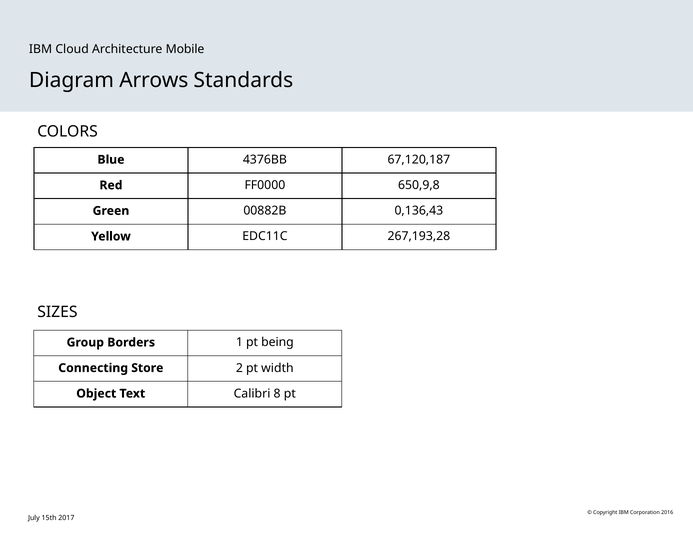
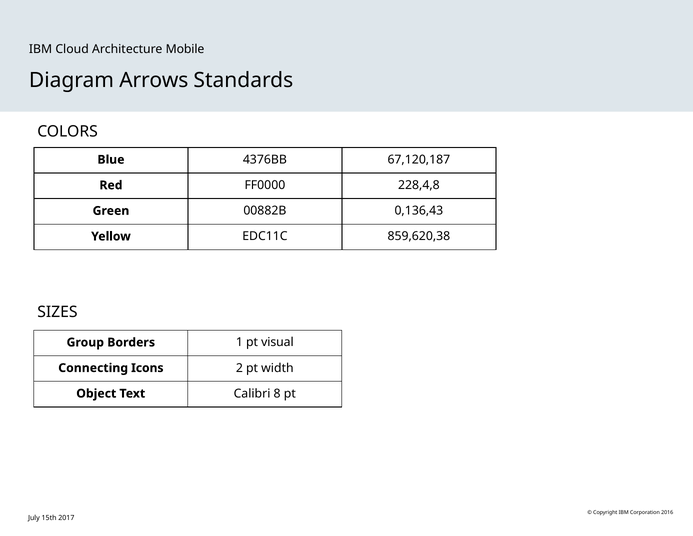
650,9,8: 650,9,8 -> 228,4,8
267,193,28: 267,193,28 -> 859,620,38
being: being -> visual
Store: Store -> Icons
